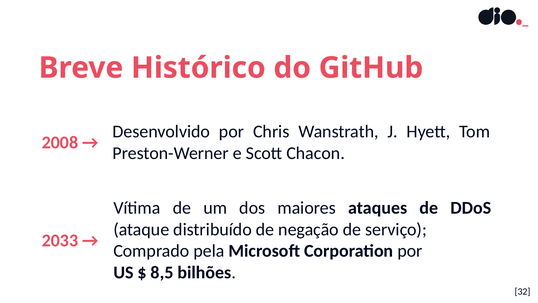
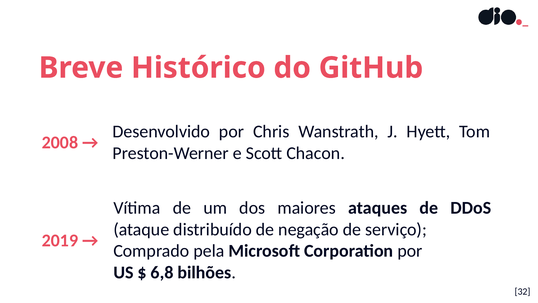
2033: 2033 -> 2019
8,5: 8,5 -> 6,8
